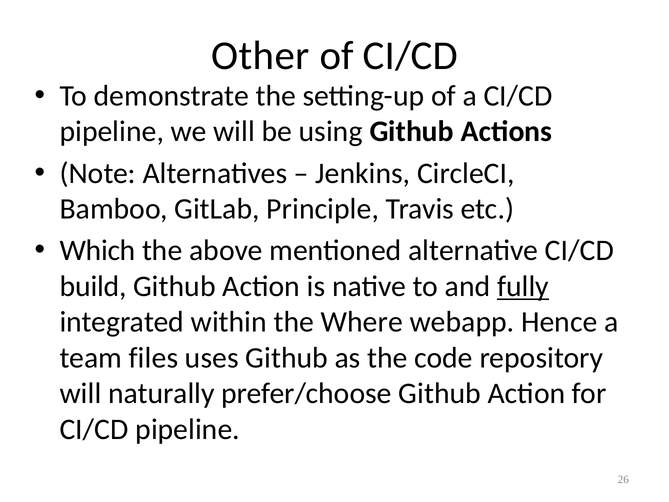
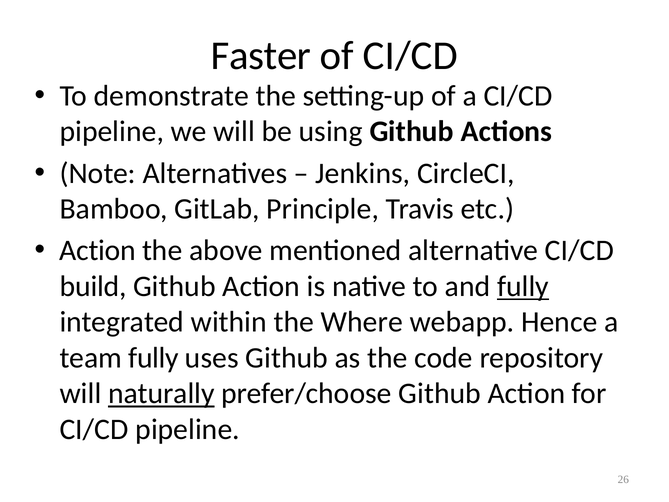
Other: Other -> Faster
Which at (98, 251): Which -> Action
team files: files -> fully
naturally underline: none -> present
